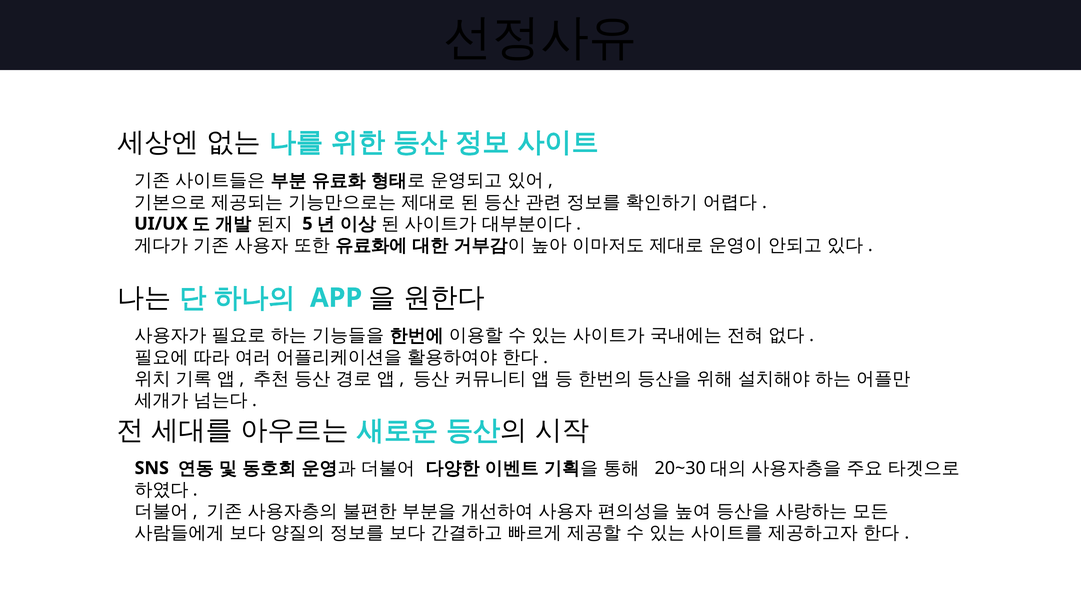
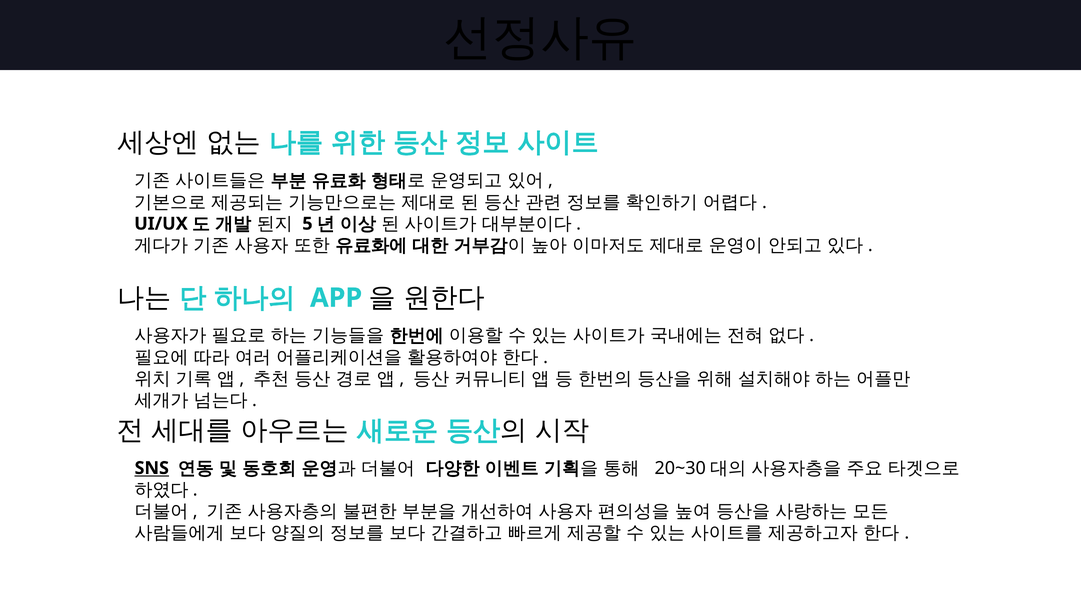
SNS underline: none -> present
